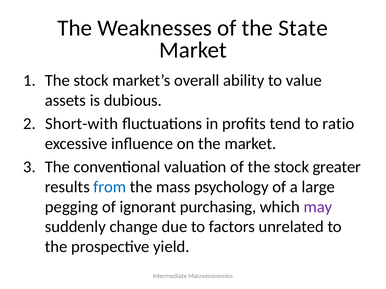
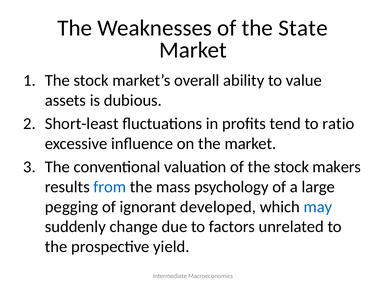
Short-with: Short-with -> Short-least
greater: greater -> makers
purchasing: purchasing -> developed
may colour: purple -> blue
